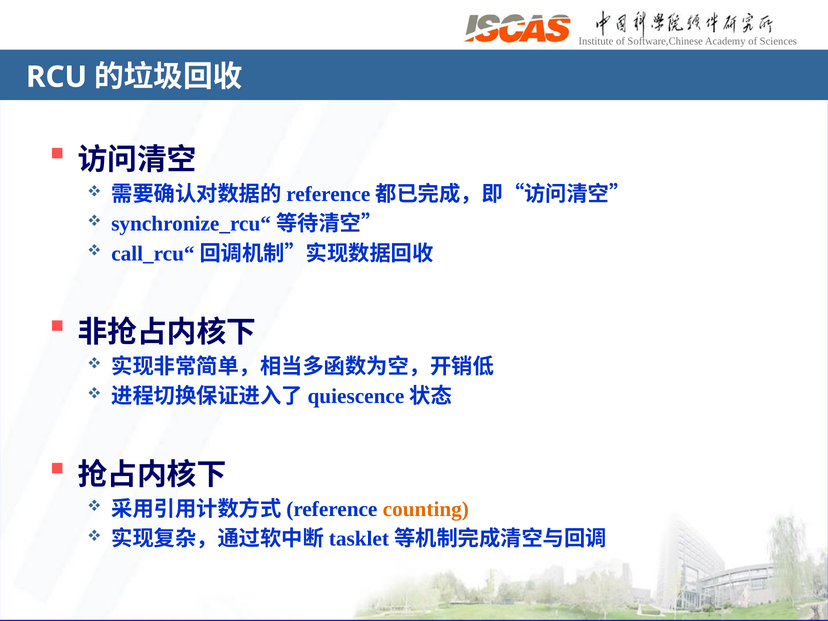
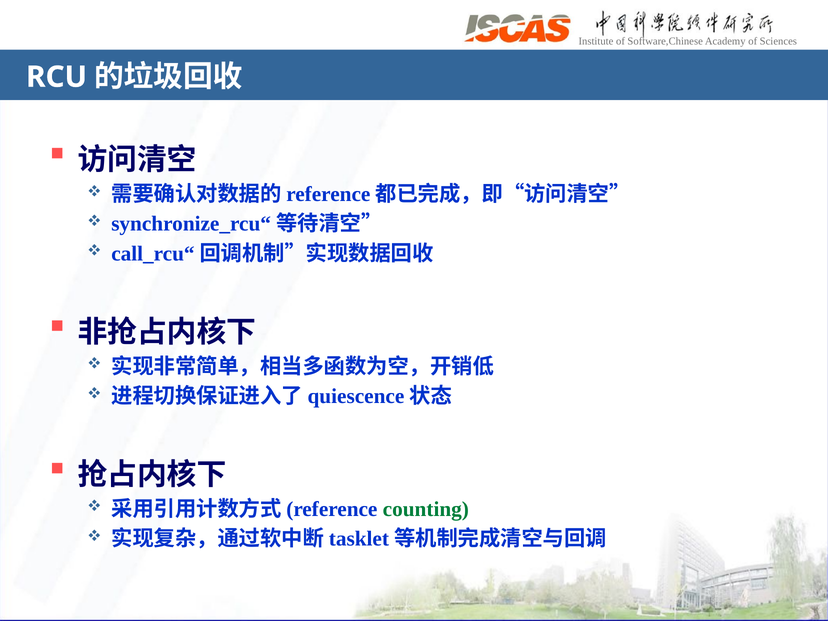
counting colour: orange -> green
